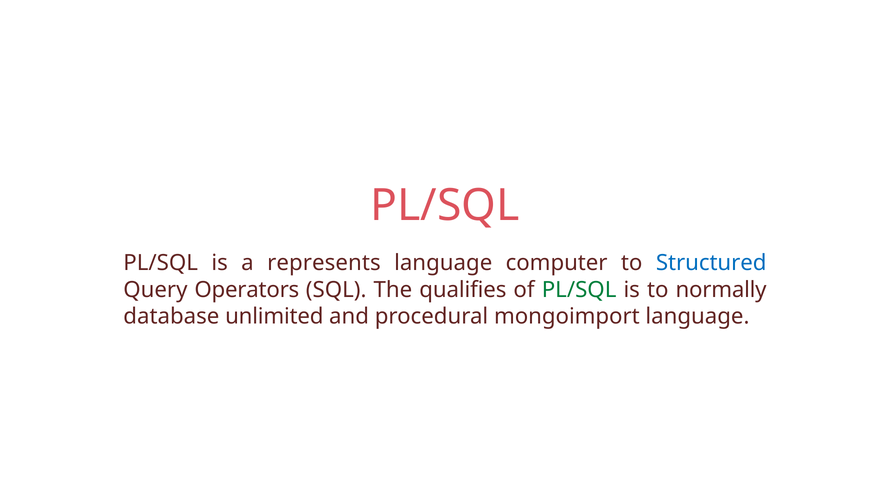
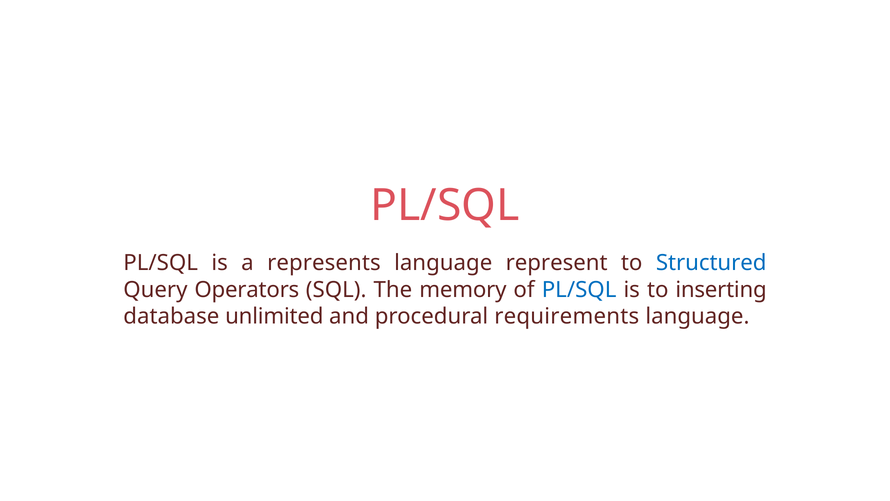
computer: computer -> represent
qualifies: qualifies -> memory
PL/SQL at (579, 290) colour: green -> blue
normally: normally -> inserting
mongoimport: mongoimport -> requirements
